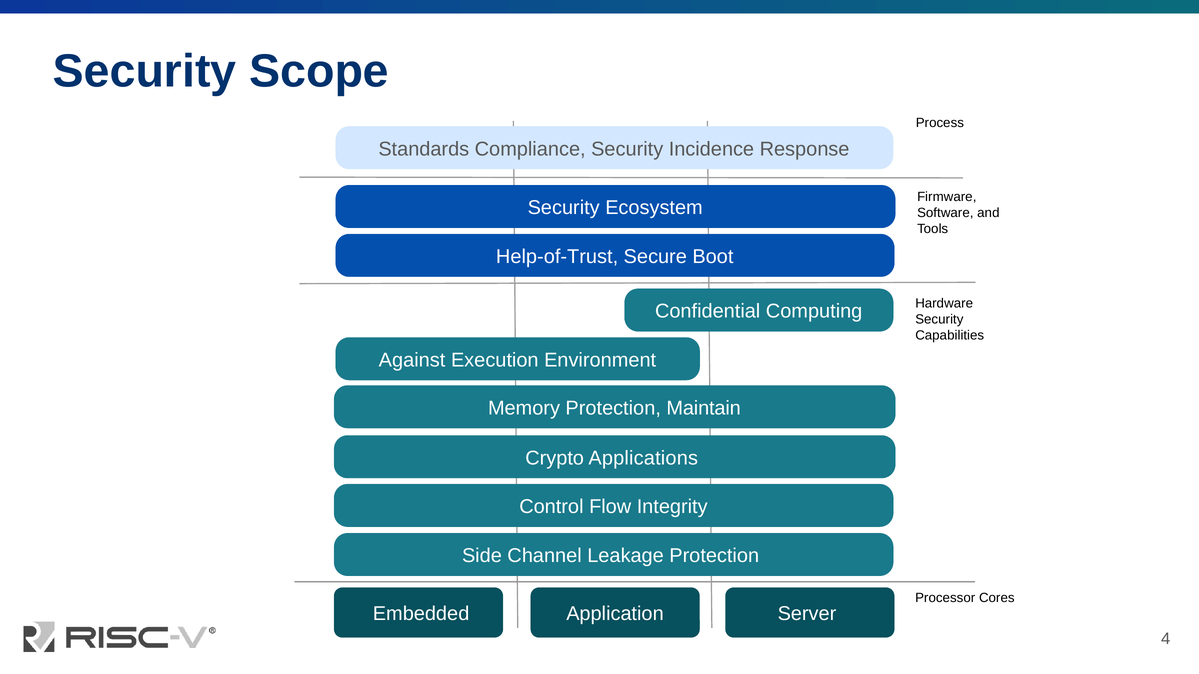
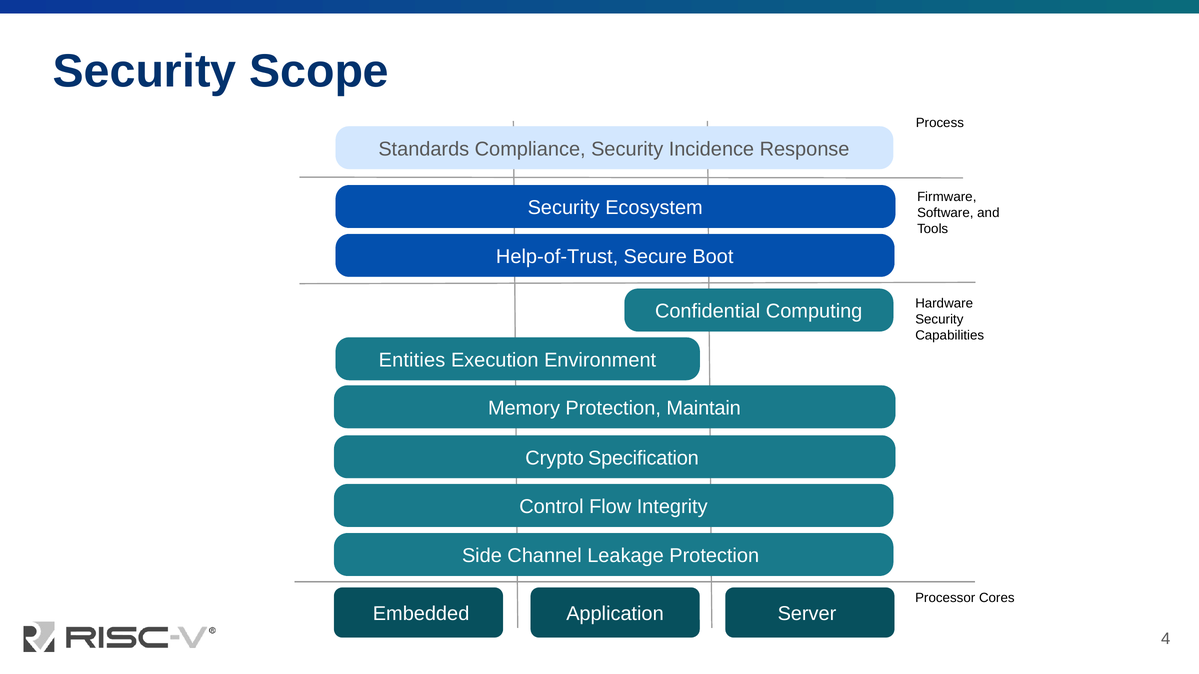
Against: Against -> Entities
Applications: Applications -> Specification
